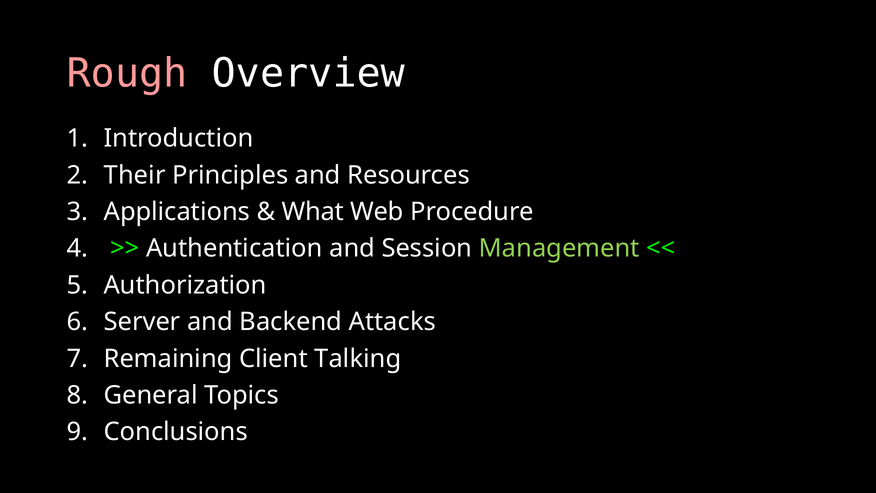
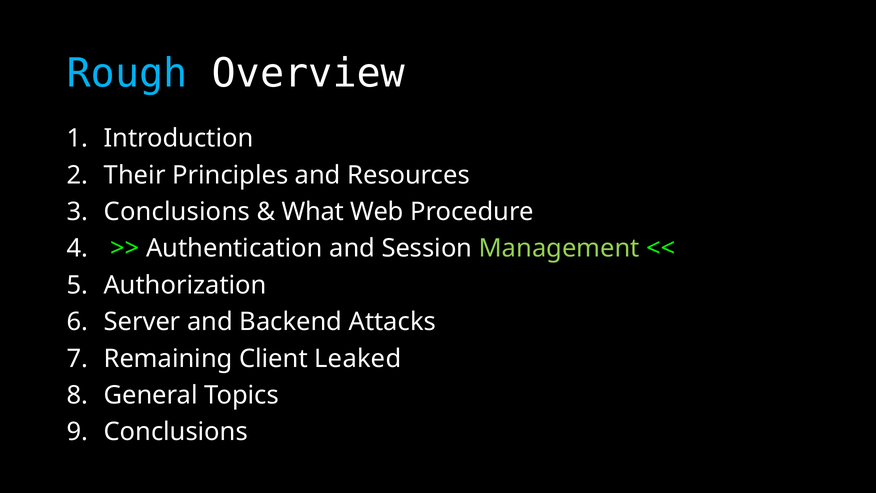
Rough colour: pink -> light blue
Applications at (177, 212): Applications -> Conclusions
Talking: Talking -> Leaked
